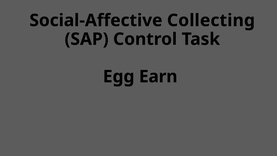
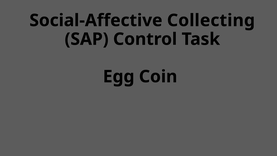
Earn: Earn -> Coin
